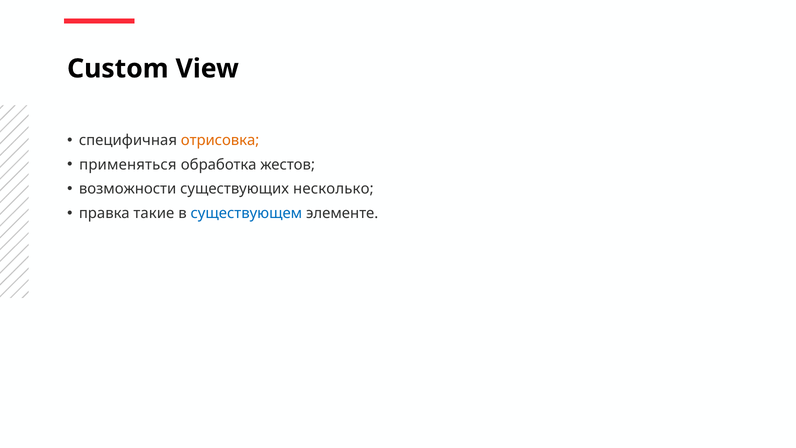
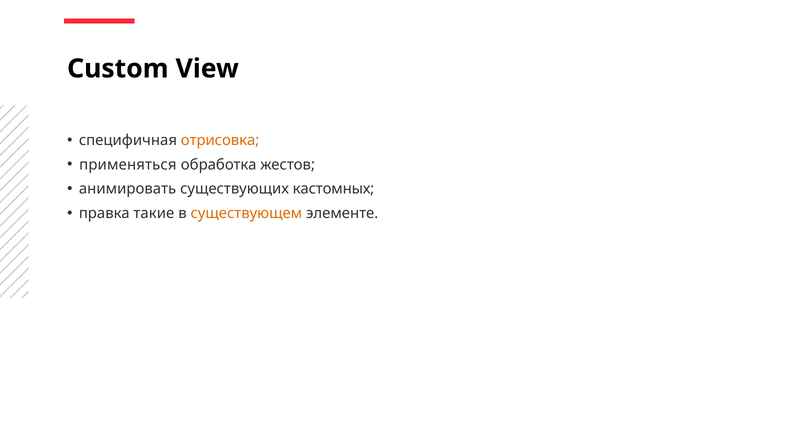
возможности: возможности -> анимировать
несколько: несколько -> кастомных
существующем colour: blue -> orange
